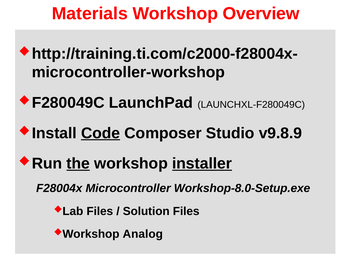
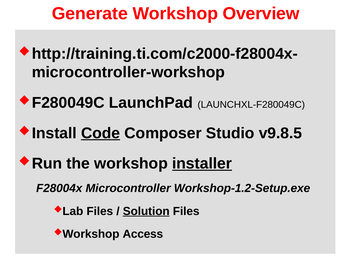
Materials: Materials -> Generate
v9.8.9: v9.8.9 -> v9.8.5
the underline: present -> none
Workshop-8.0-Setup.exe: Workshop-8.0-Setup.exe -> Workshop-1.2-Setup.exe
Solution underline: none -> present
Analog: Analog -> Access
